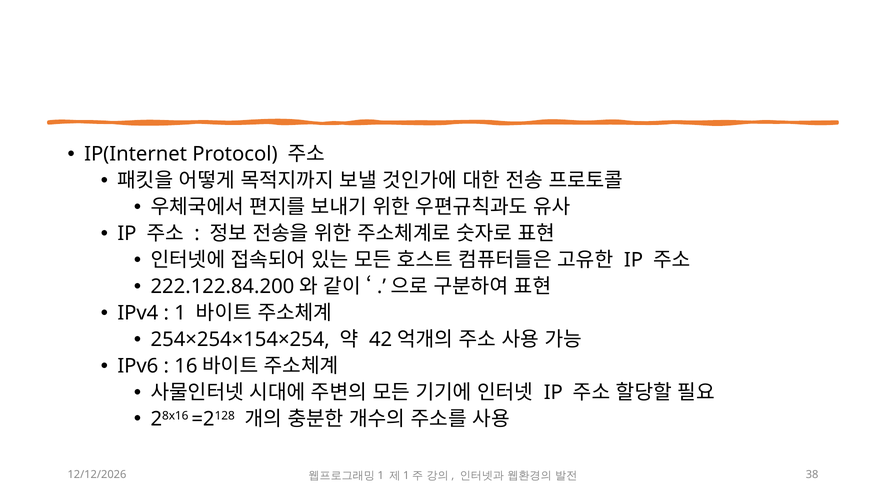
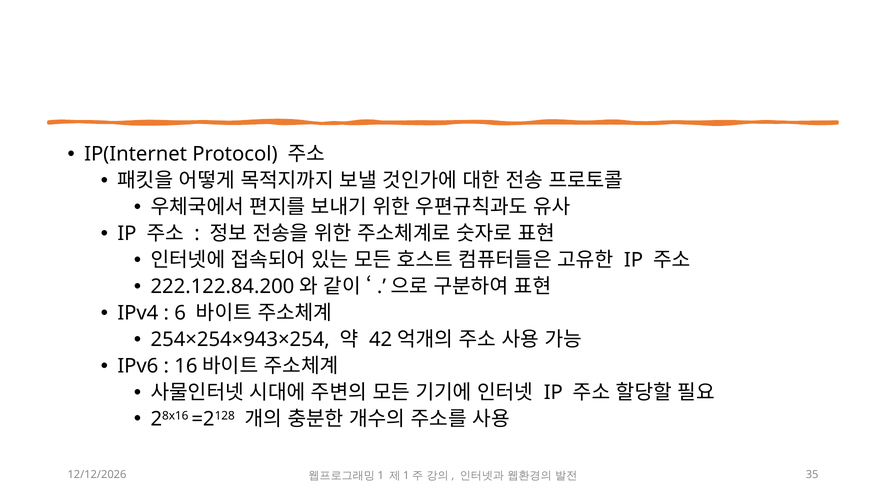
1: 1 -> 6
254×254×154×254: 254×254×154×254 -> 254×254×943×254
38: 38 -> 35
